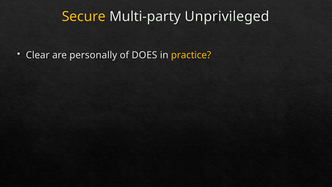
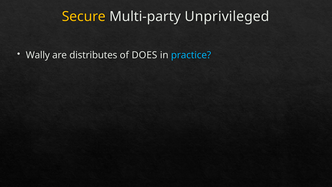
Clear: Clear -> Wally
personally: personally -> distributes
practice colour: yellow -> light blue
